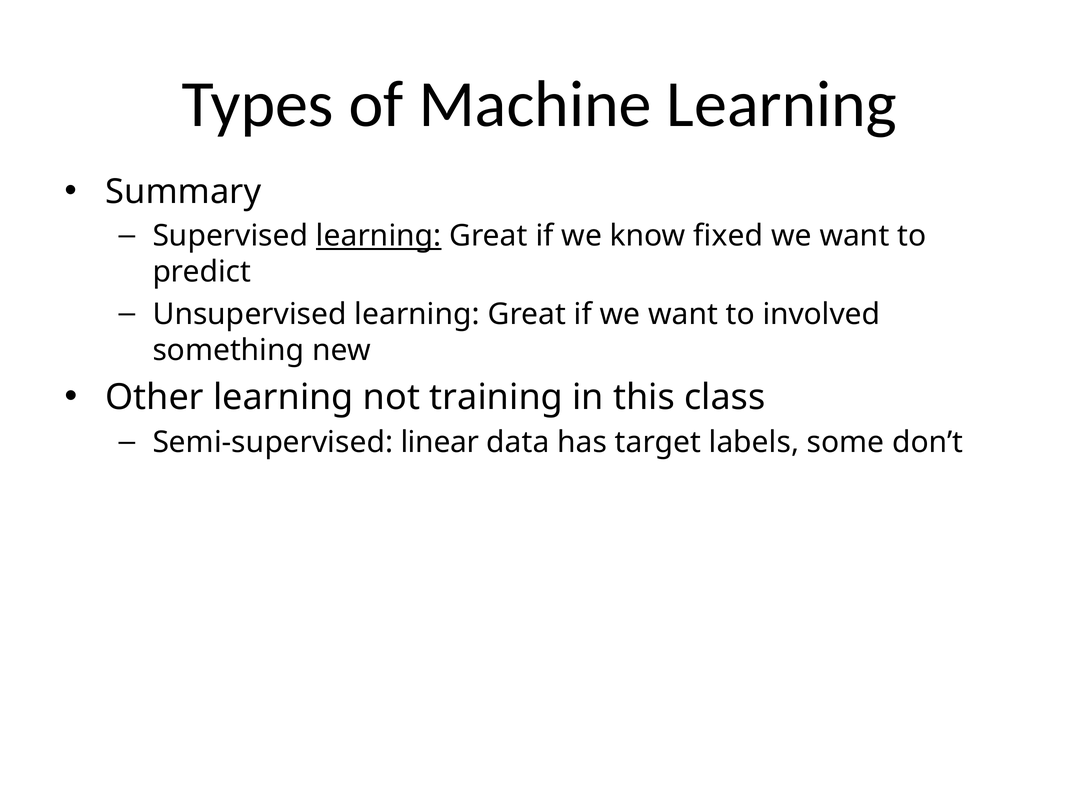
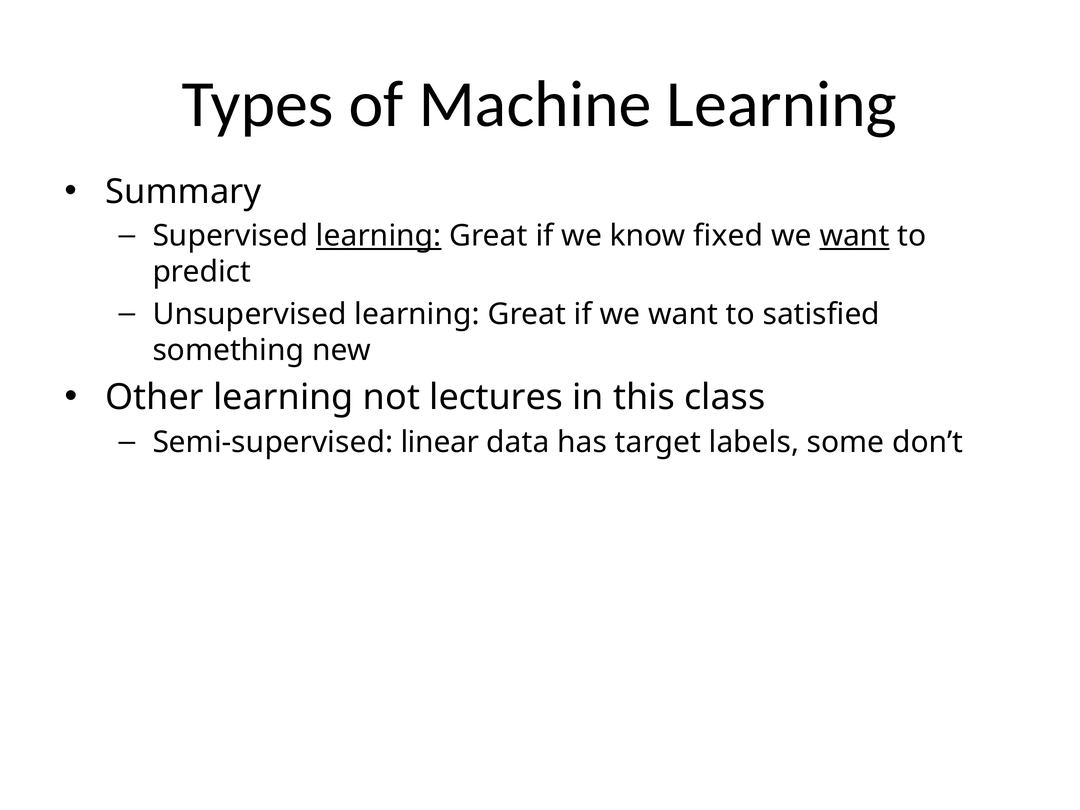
want at (854, 236) underline: none -> present
involved: involved -> satisfied
training: training -> lectures
